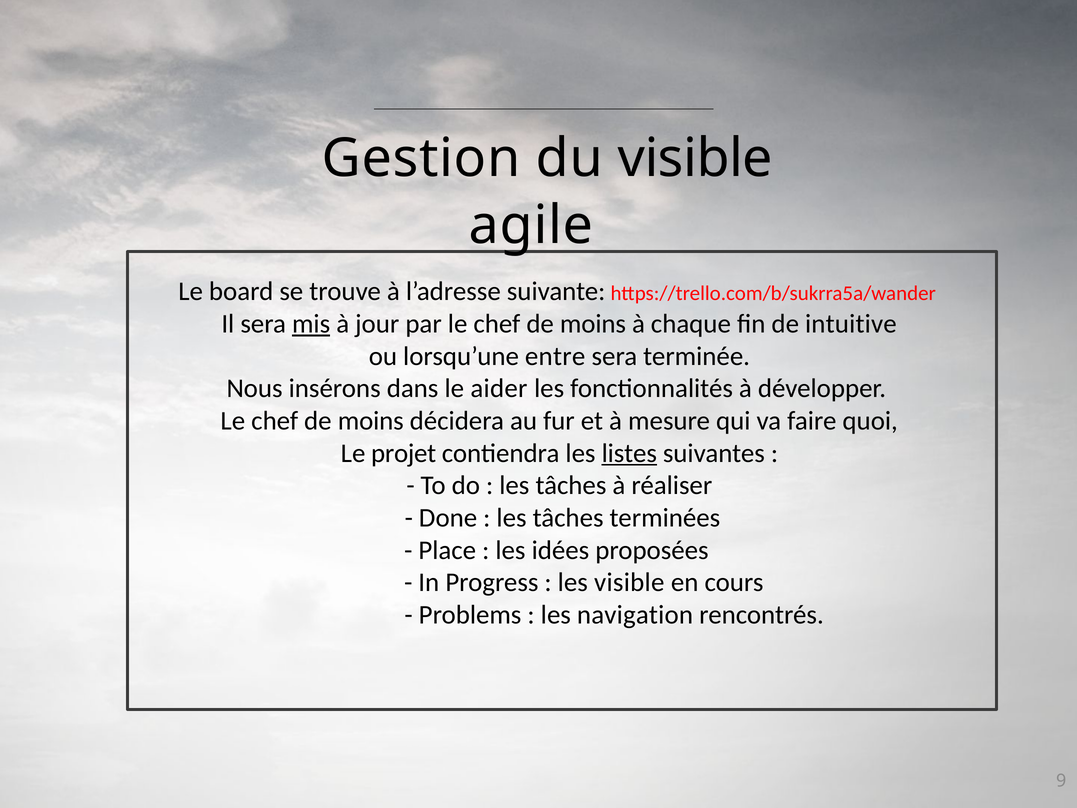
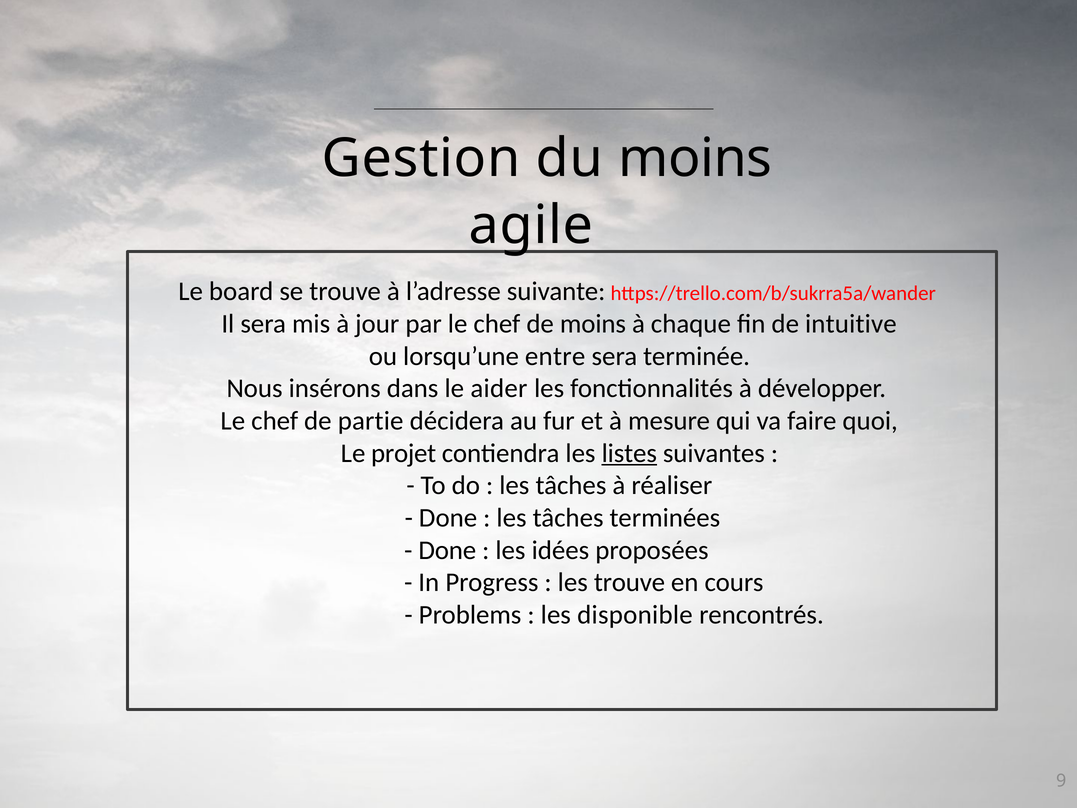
du visible: visible -> moins
mis underline: present -> none
moins at (371, 421): moins -> partie
Place at (447, 550): Place -> Done
les visible: visible -> trouve
navigation: navigation -> disponible
